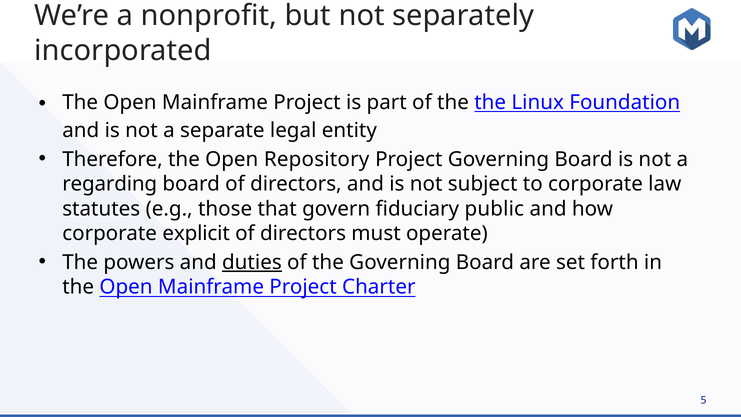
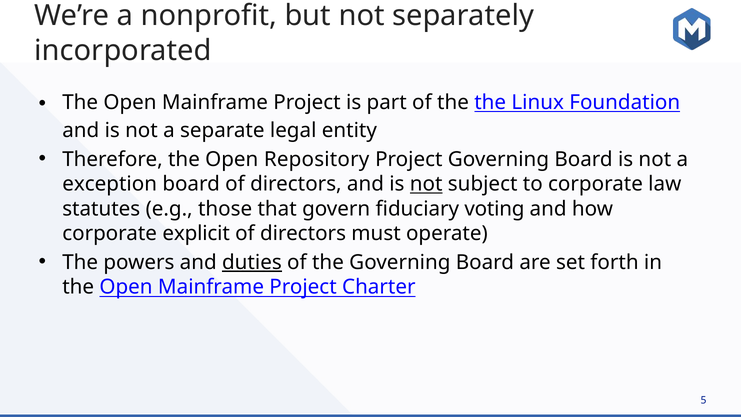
regarding: regarding -> exception
not at (426, 184) underline: none -> present
public: public -> voting
